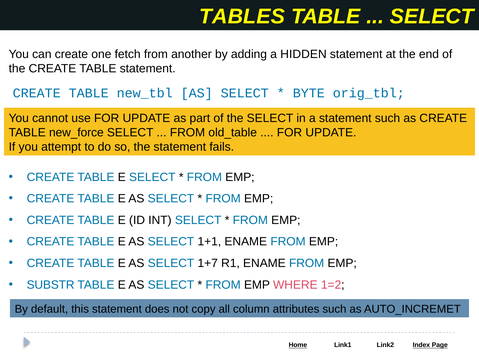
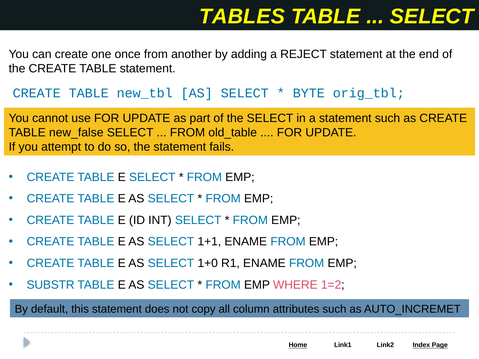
fetch: fetch -> once
HIDDEN: HIDDEN -> REJECT
new_force: new_force -> new_false
1+7: 1+7 -> 1+0
